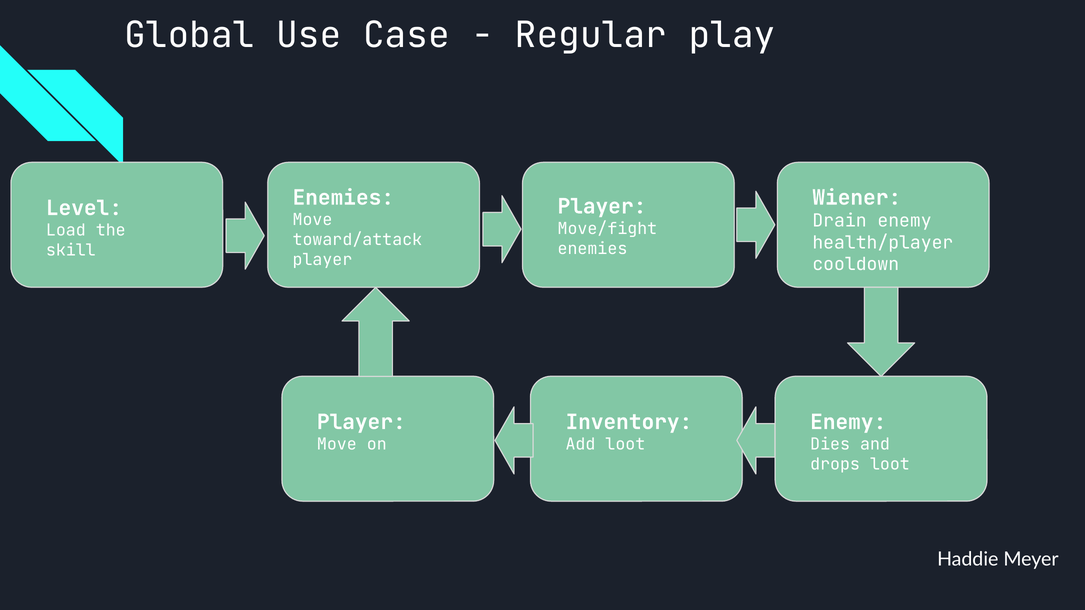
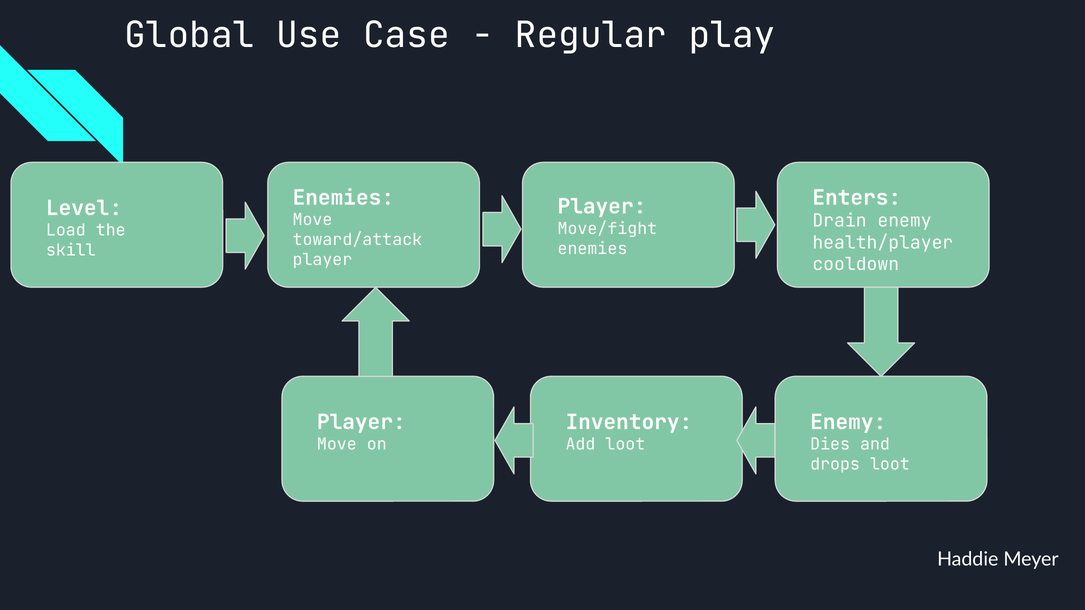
Wiener: Wiener -> Enters
